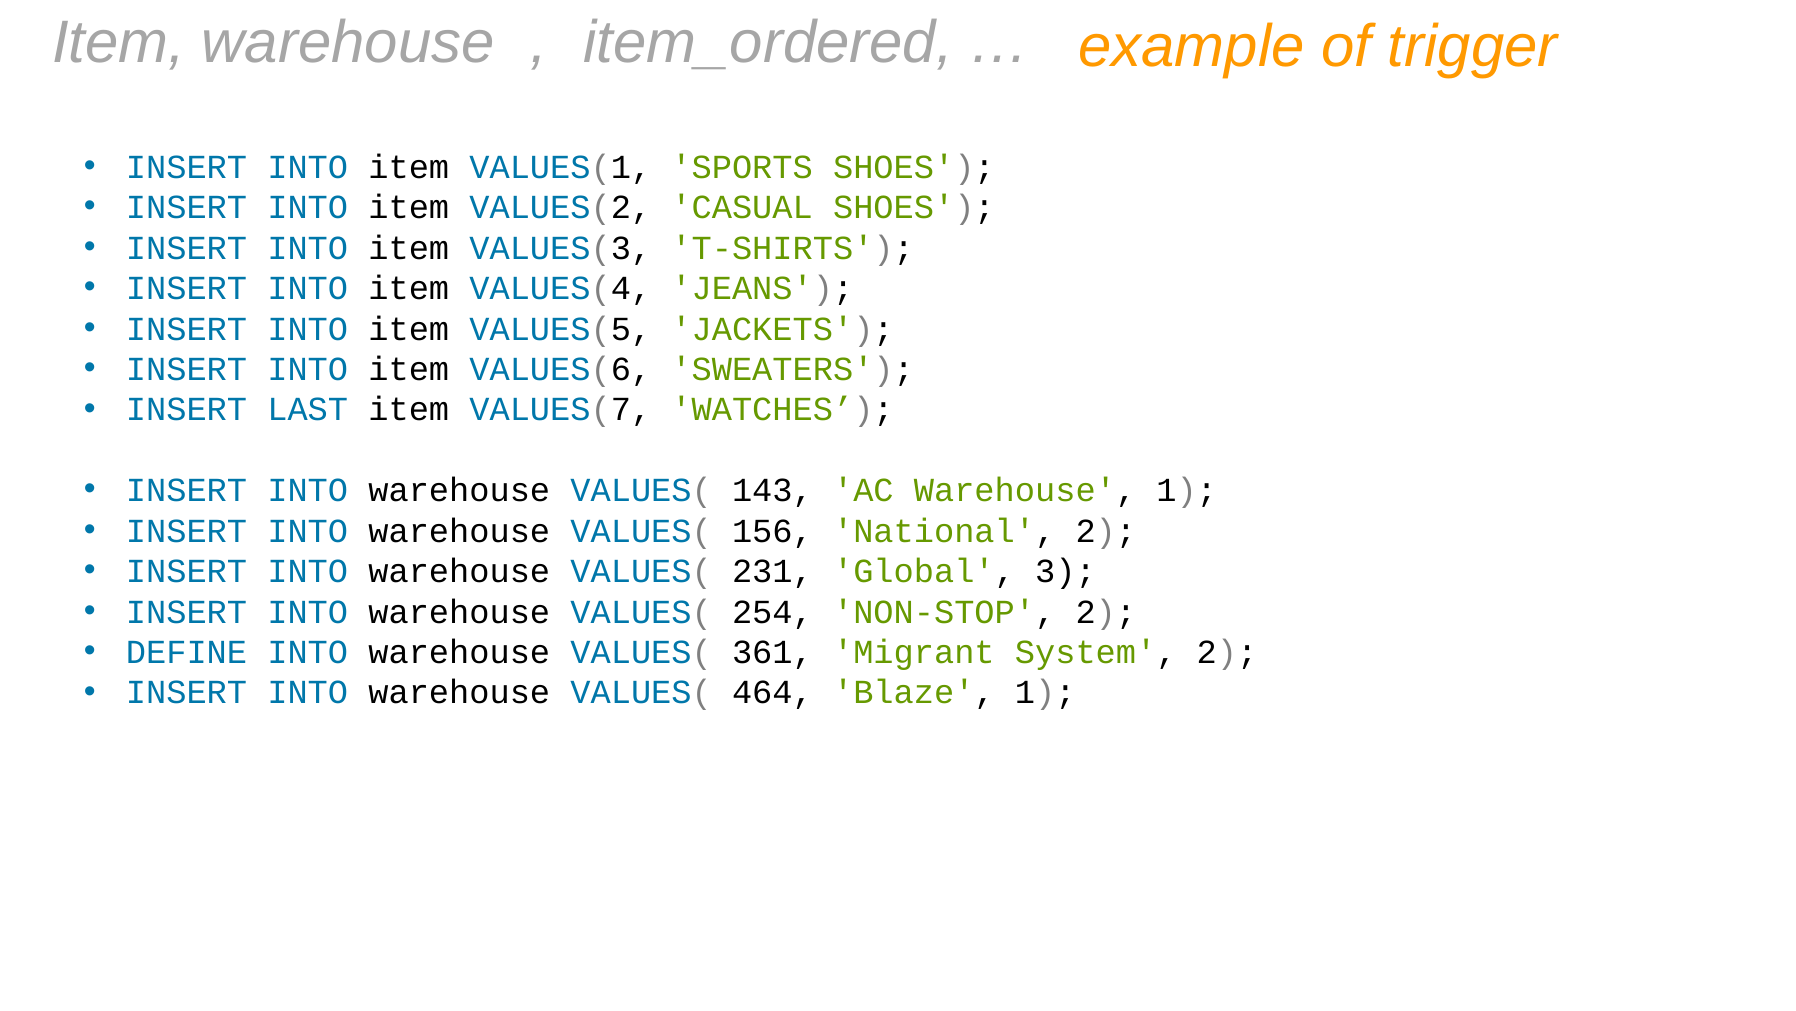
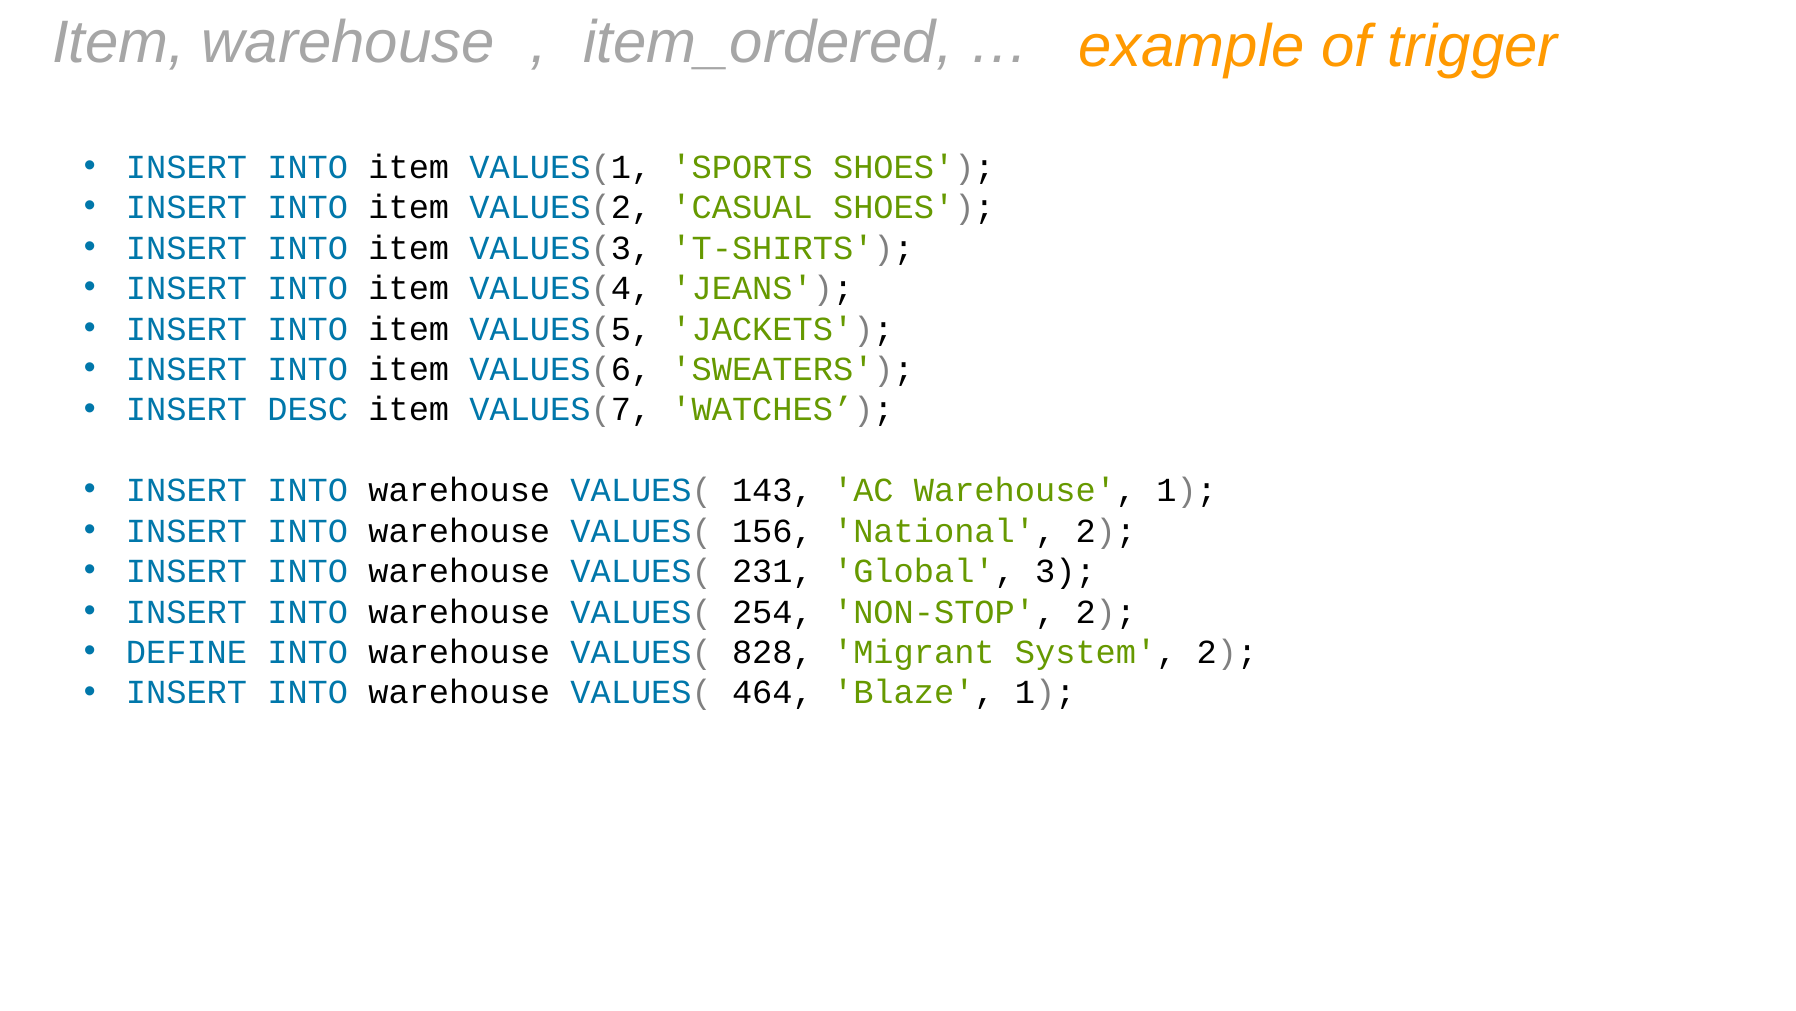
LAST: LAST -> DESC
361: 361 -> 828
